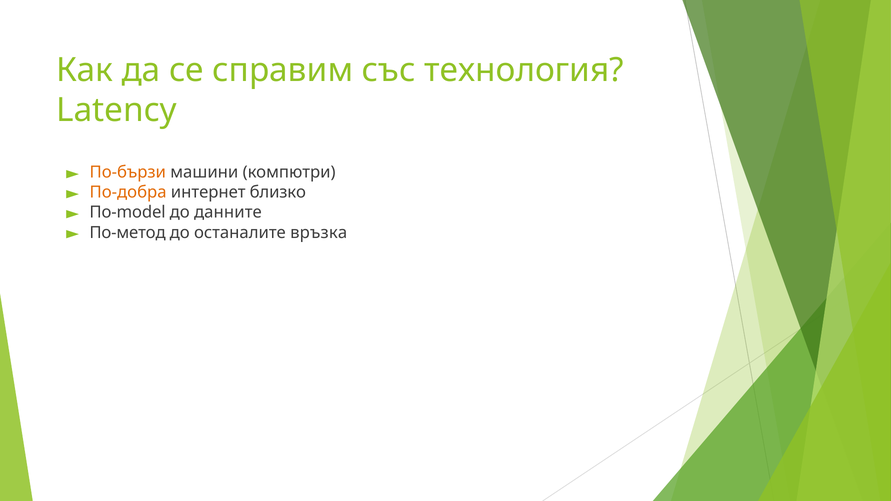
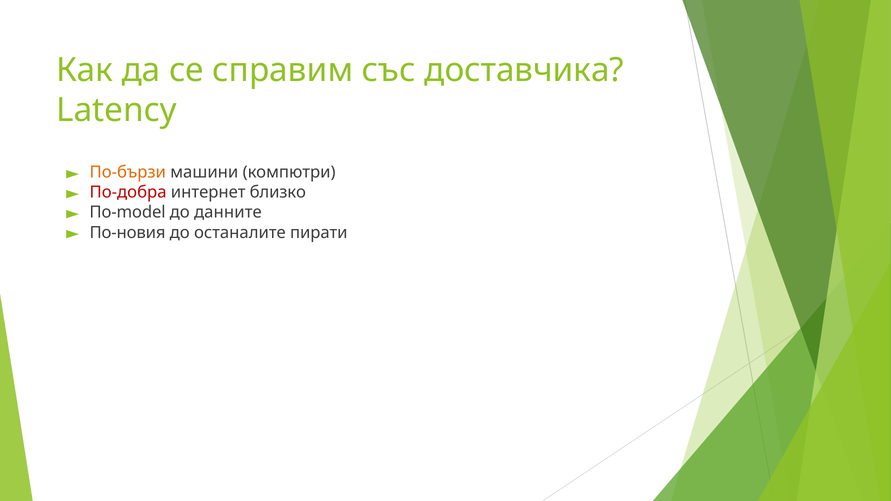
технология: технология -> доставчика
По-добра colour: orange -> red
По-метод: По-метод -> По-новия
връзка: връзка -> пирати
